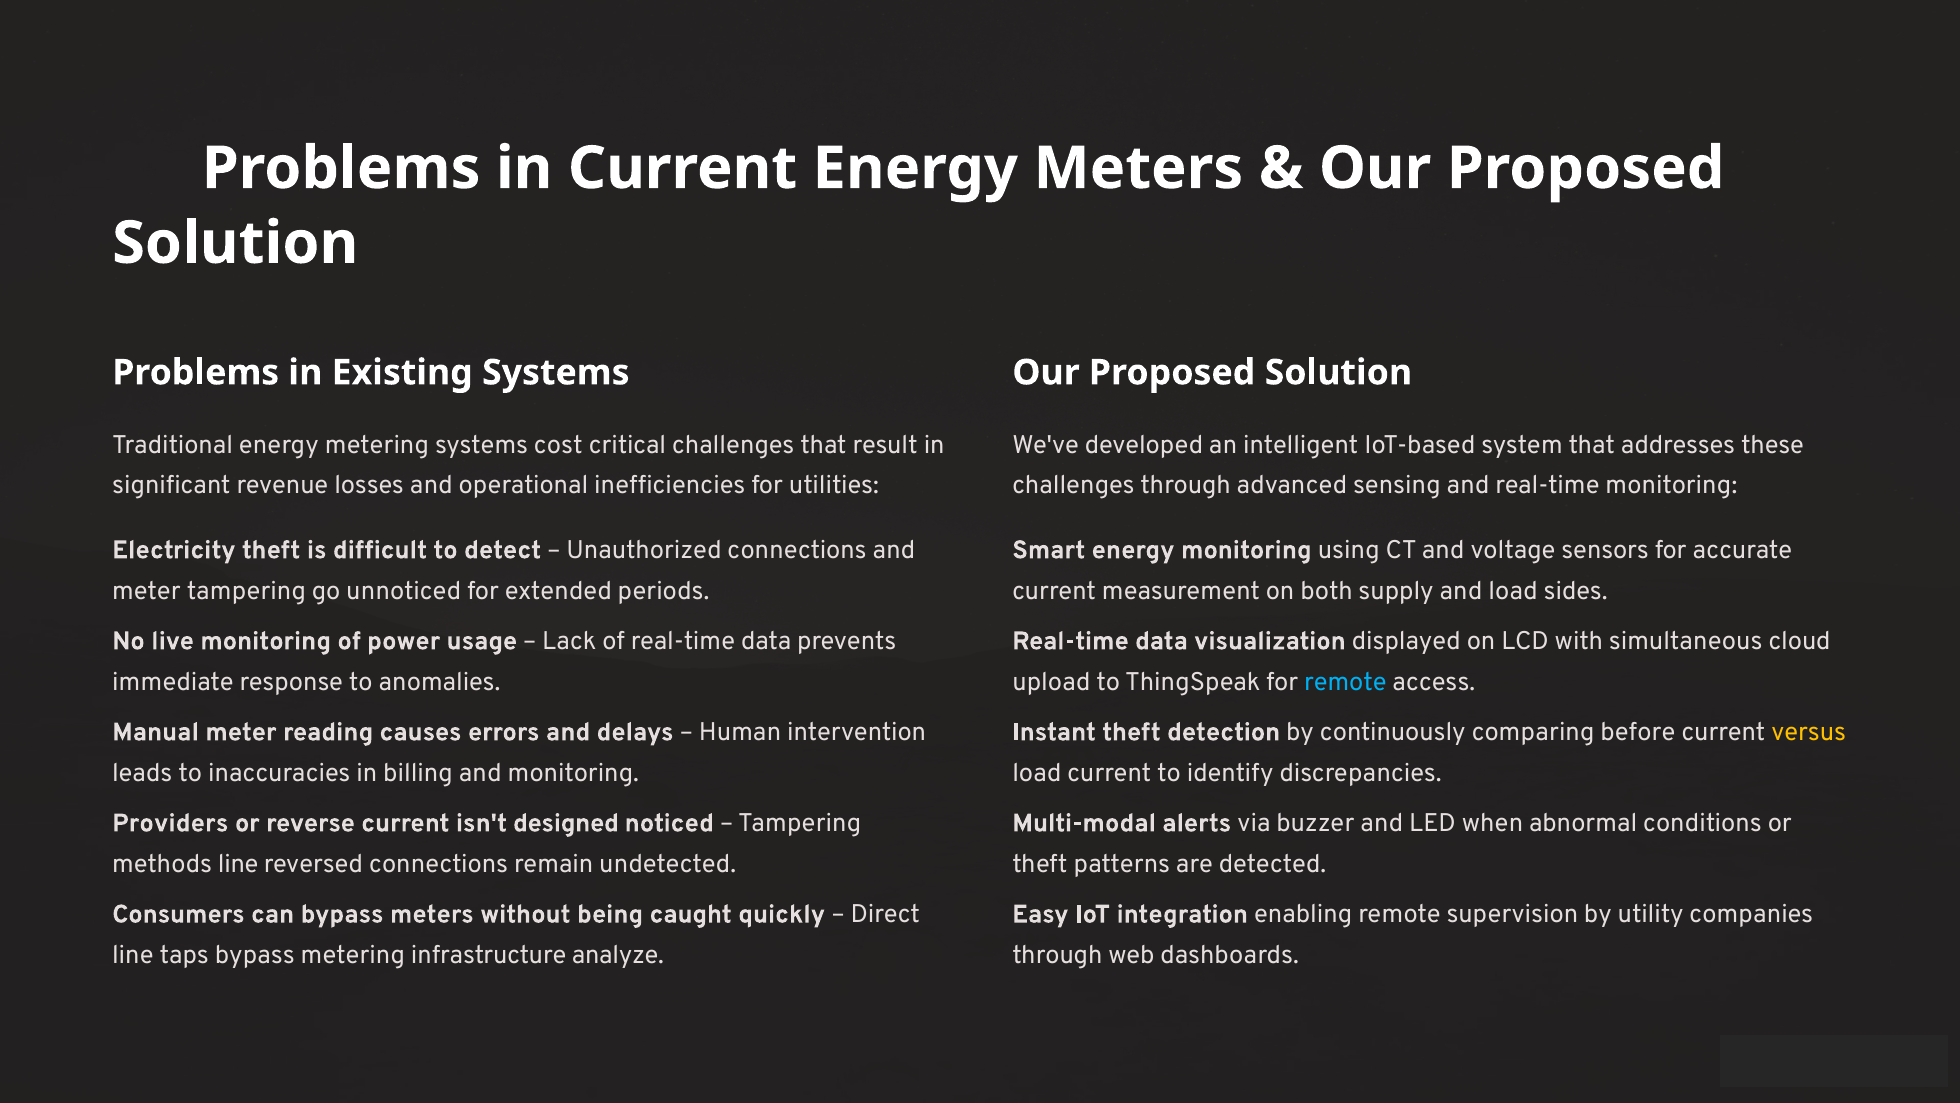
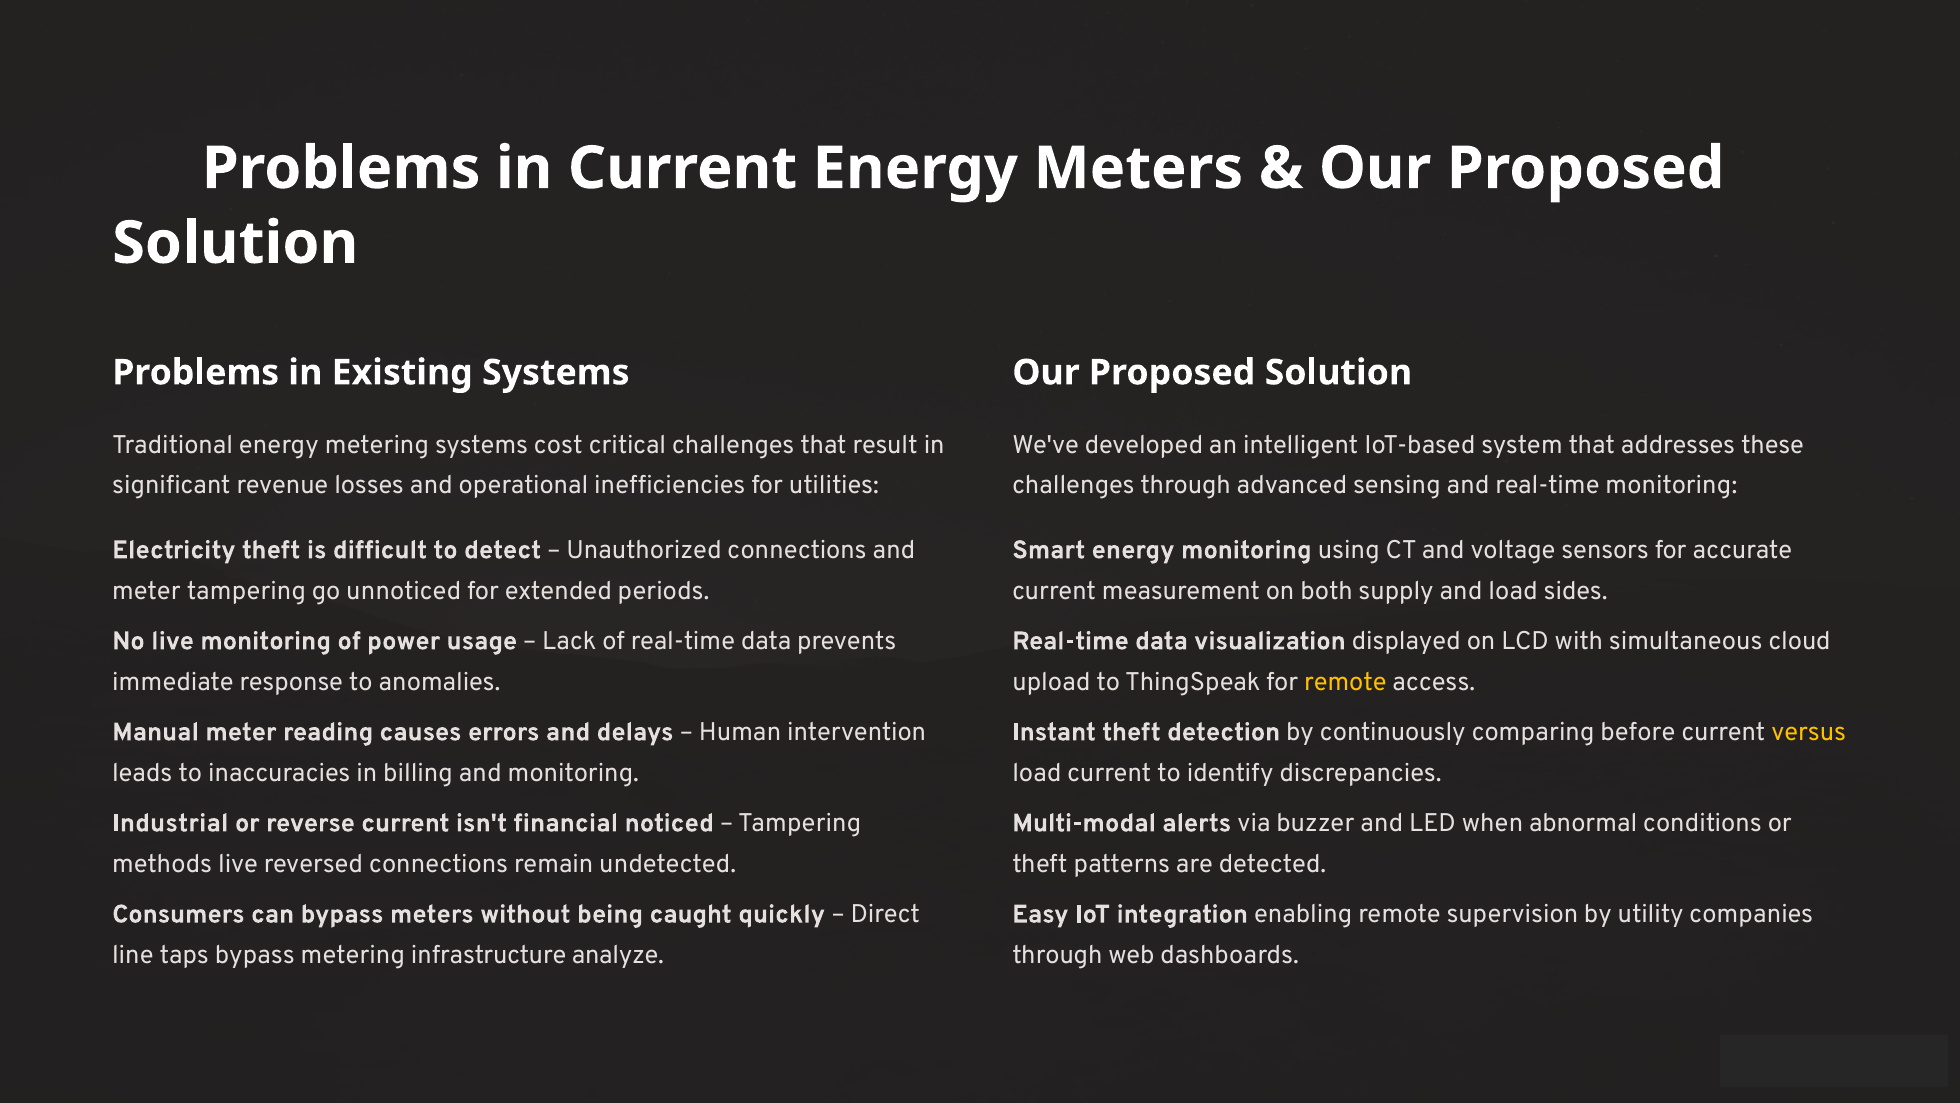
remote at (1345, 681) colour: light blue -> yellow
Providers: Providers -> Industrial
designed: designed -> financial
methods line: line -> live
